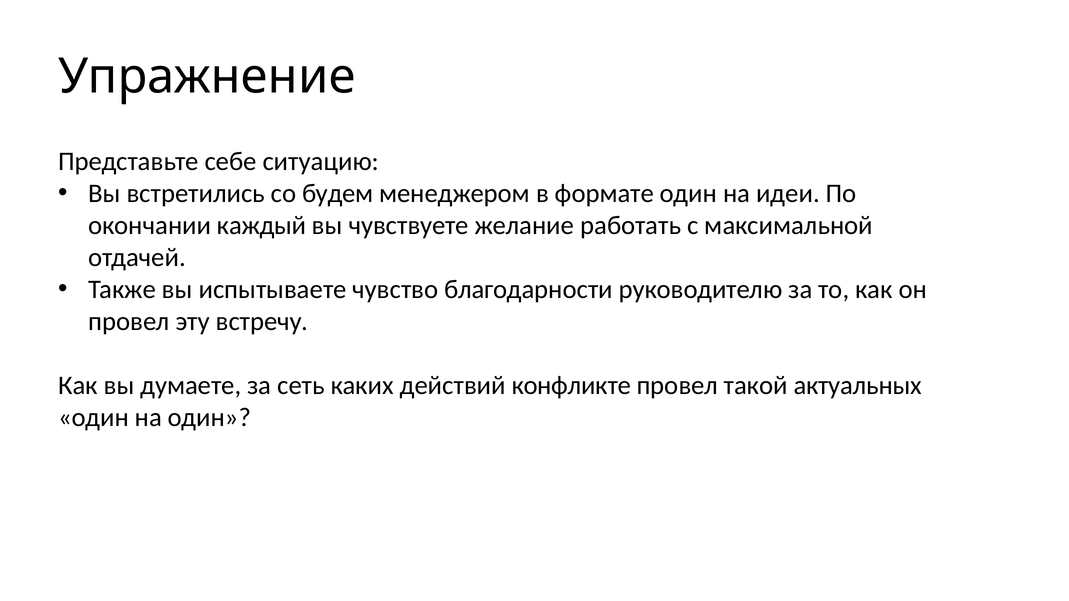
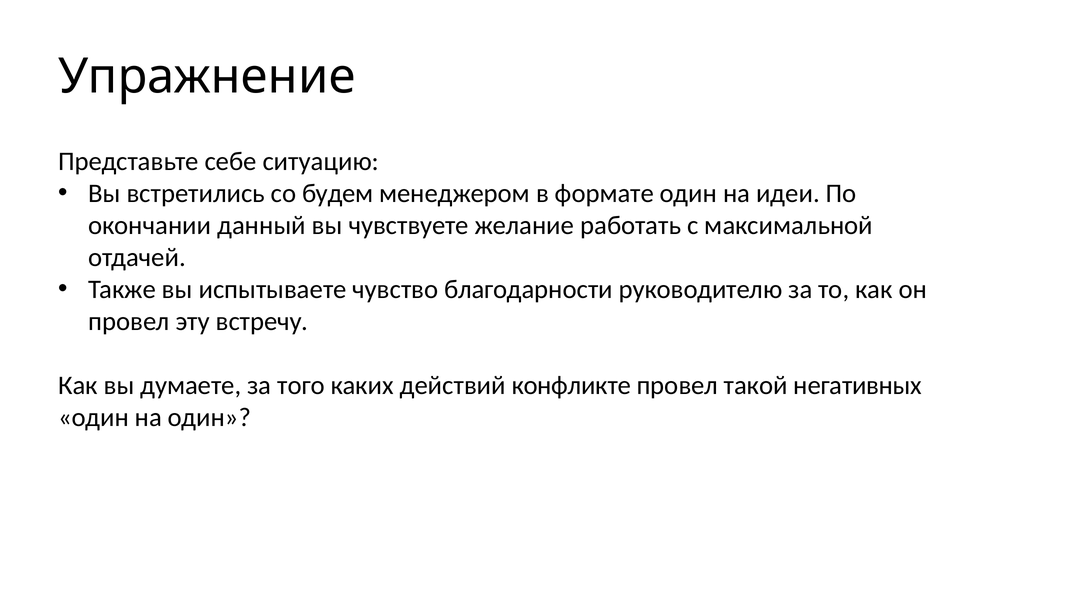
каждый: каждый -> данный
сеть: сеть -> того
актуальных: актуальных -> негативных
